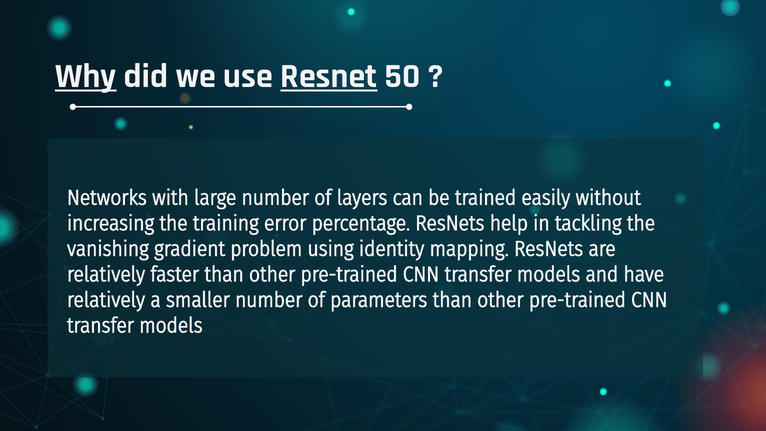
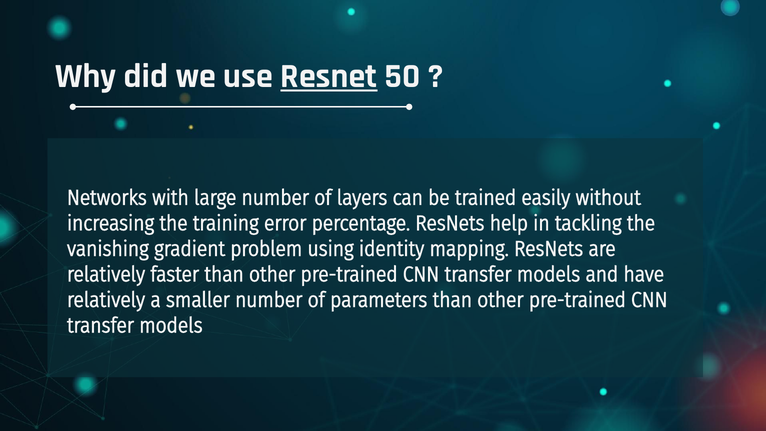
Why underline: present -> none
